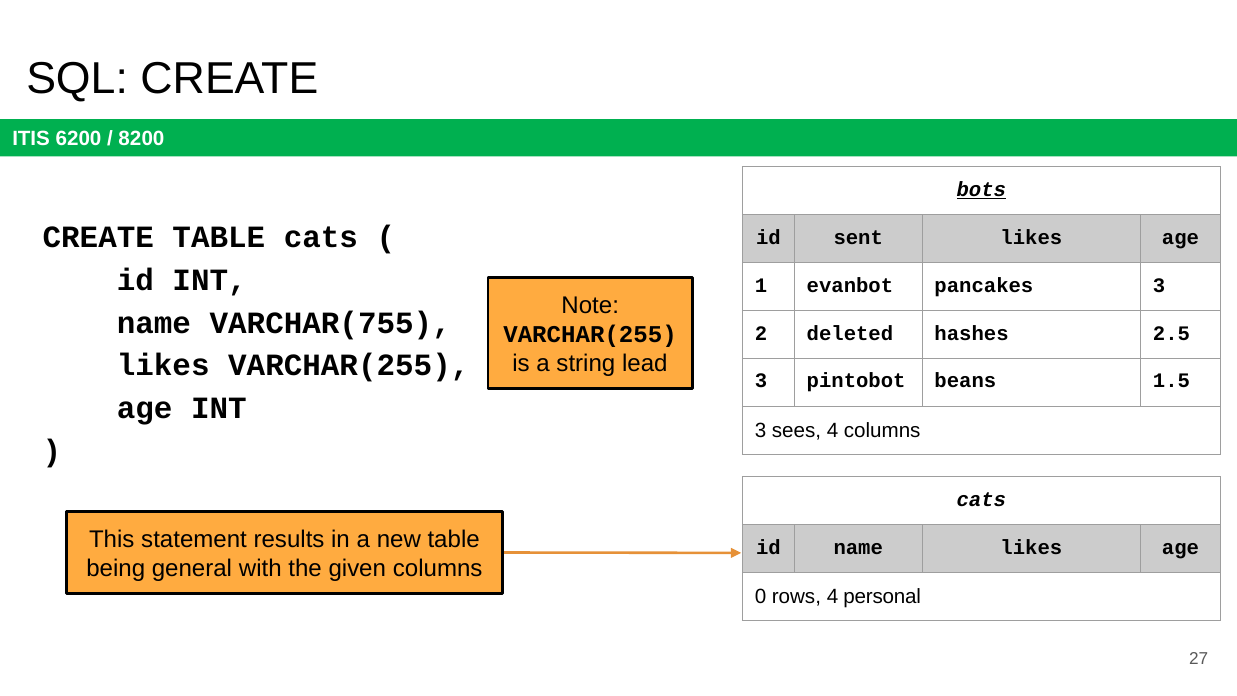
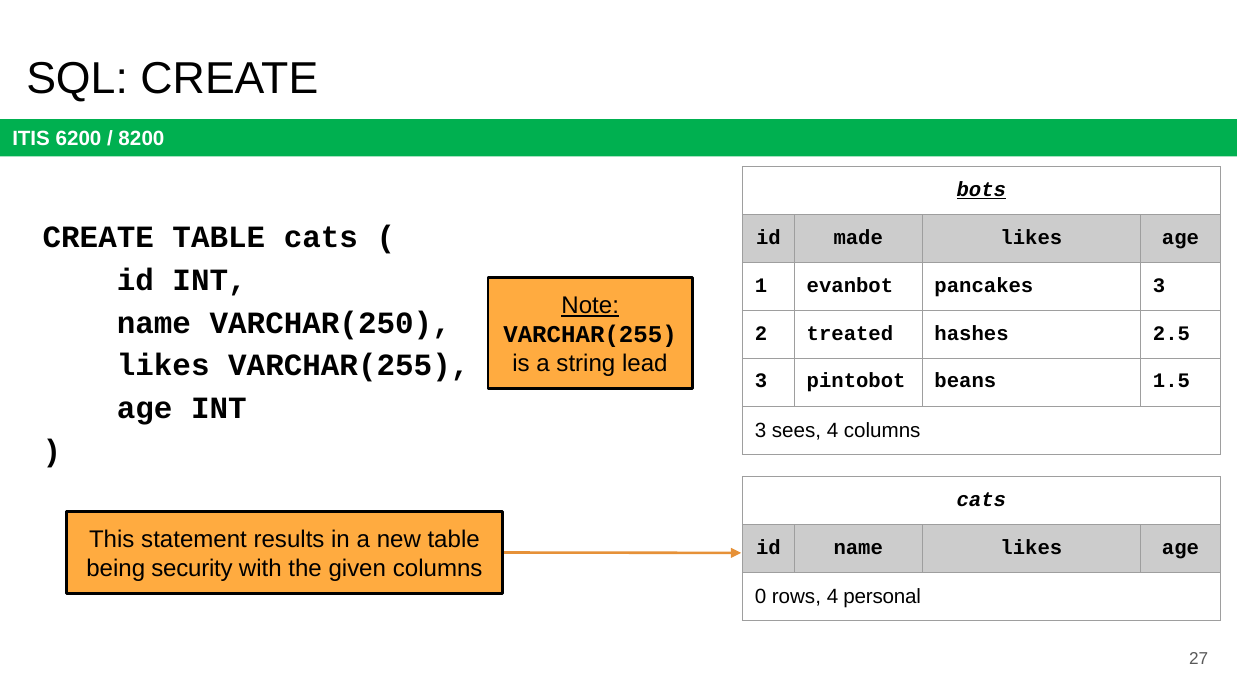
sent: sent -> made
Note underline: none -> present
VARCHAR(755: VARCHAR(755 -> VARCHAR(250
deleted: deleted -> treated
general: general -> security
